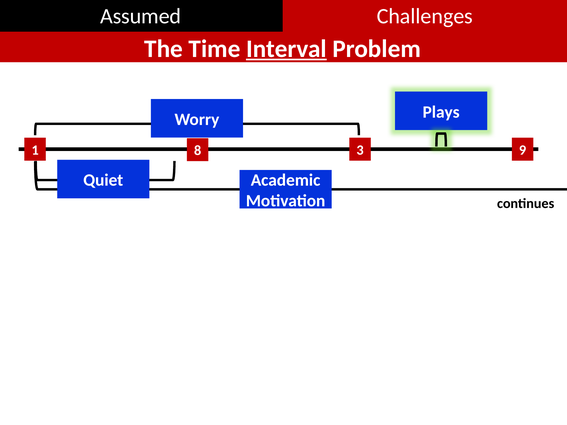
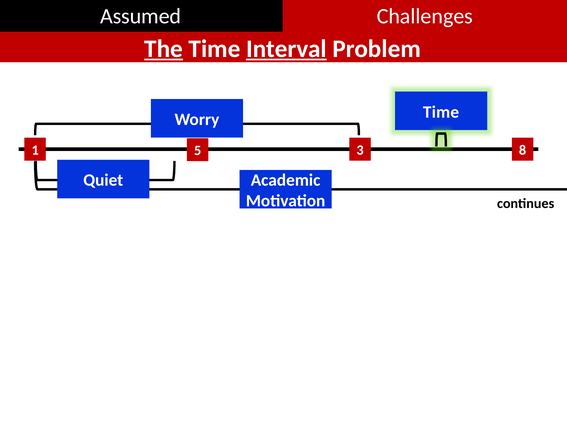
The underline: none -> present
Worry Plays: Plays -> Time
8: 8 -> 5
9: 9 -> 8
